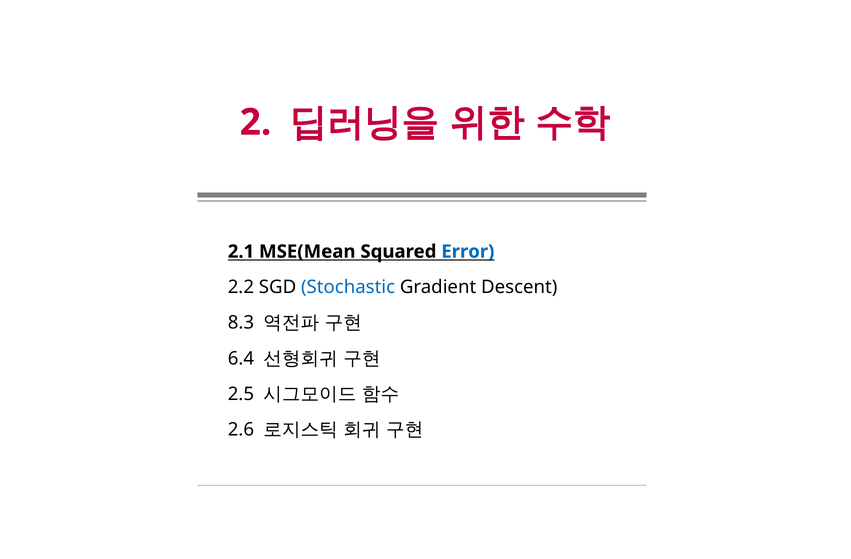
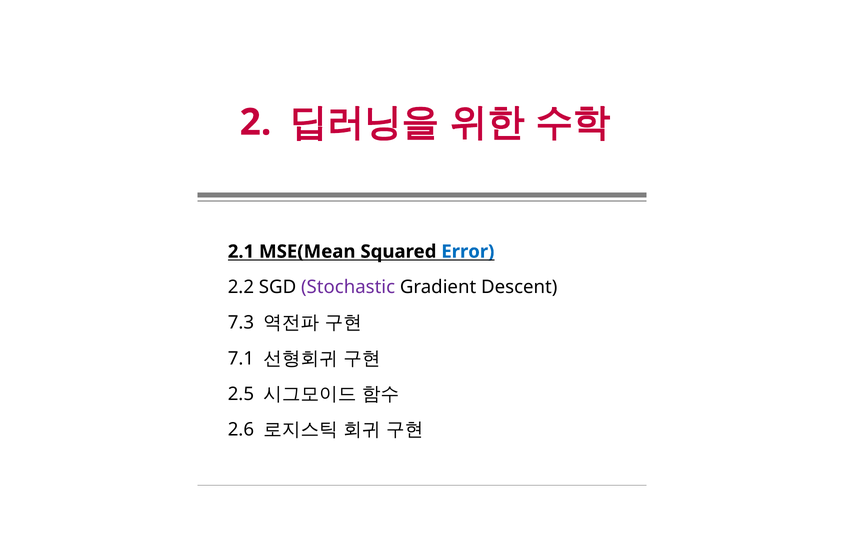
Stochastic colour: blue -> purple
8.3: 8.3 -> 7.3
6.4: 6.4 -> 7.1
